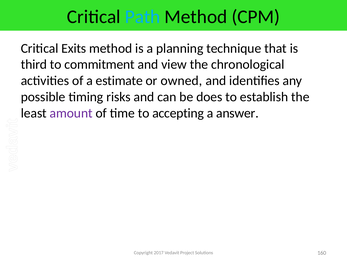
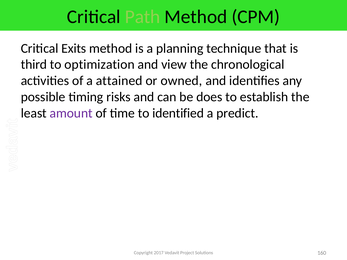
Path colour: light blue -> light green
commitment: commitment -> optimization
estimate: estimate -> attained
accepting: accepting -> identified
answer: answer -> predict
